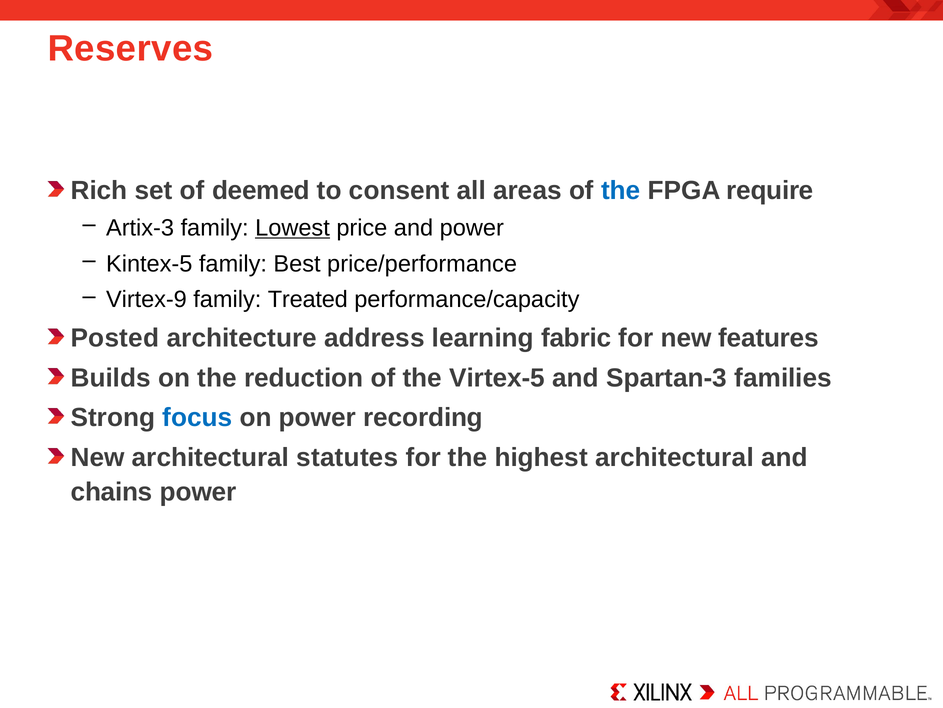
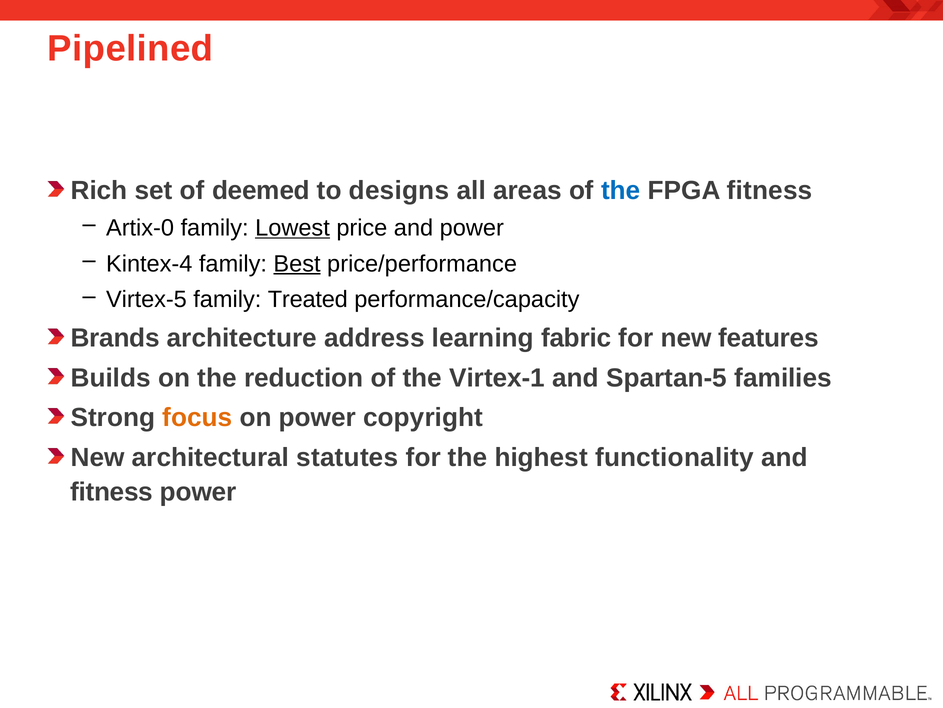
Reserves: Reserves -> Pipelined
consent: consent -> designs
FPGA require: require -> fitness
Artix-3: Artix-3 -> Artix-0
Kintex-5: Kintex-5 -> Kintex-4
Best underline: none -> present
Virtex-9: Virtex-9 -> Virtex-5
Posted: Posted -> Brands
Virtex-5: Virtex-5 -> Virtex-1
Spartan-3: Spartan-3 -> Spartan-5
focus colour: blue -> orange
recording: recording -> copyright
highest architectural: architectural -> functionality
chains at (112, 492): chains -> fitness
